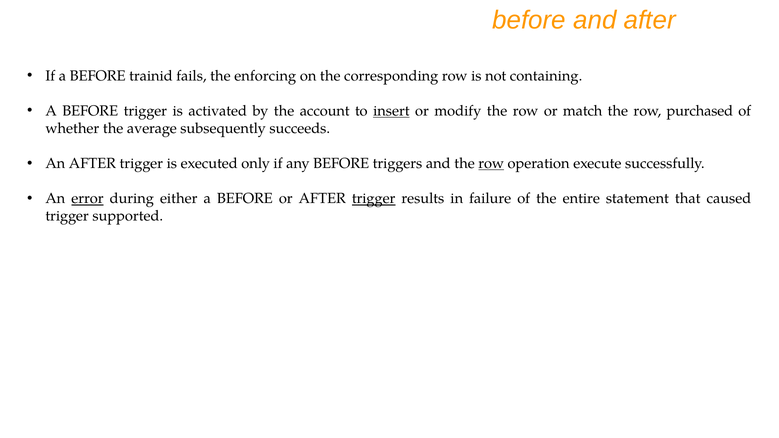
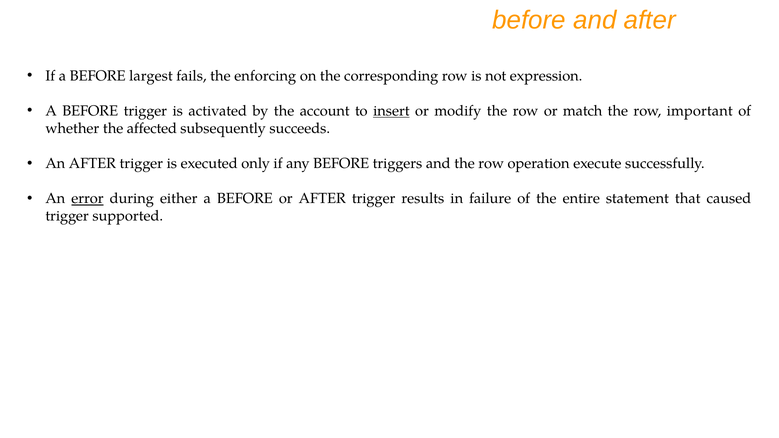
trainid: trainid -> largest
containing: containing -> expression
purchased: purchased -> important
average: average -> affected
row at (491, 164) underline: present -> none
trigger at (374, 199) underline: present -> none
